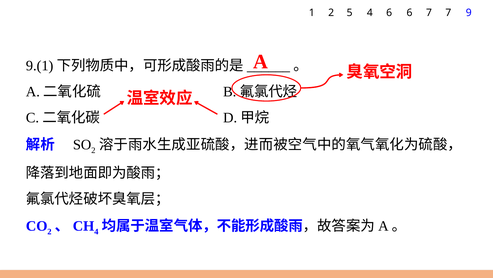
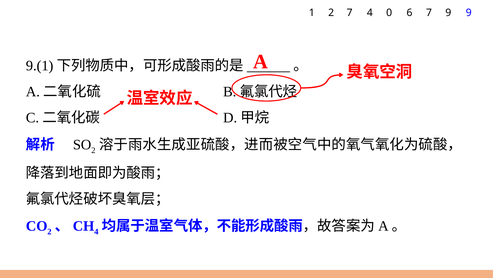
2 5: 5 -> 7
4 6: 6 -> 0
7 7: 7 -> 9
